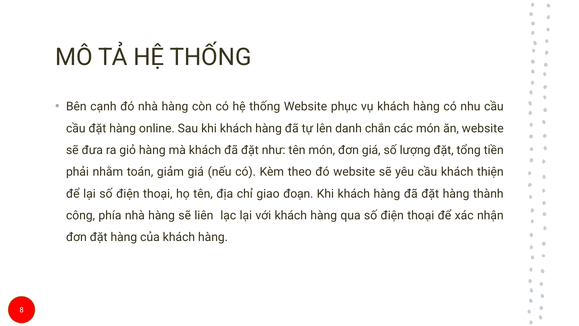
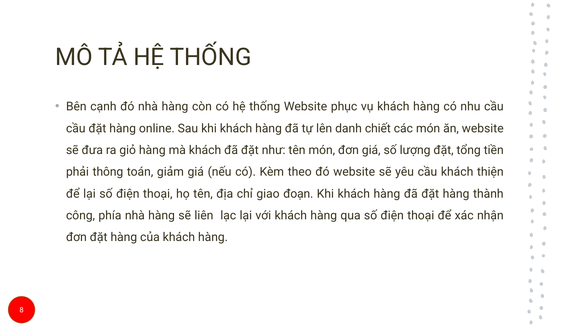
chắn: chắn -> chiết
nhằm: nhằm -> thông
